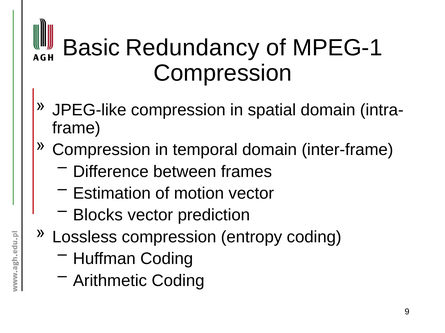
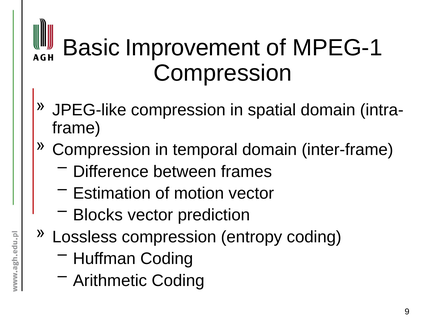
Redundancy: Redundancy -> Improvement
